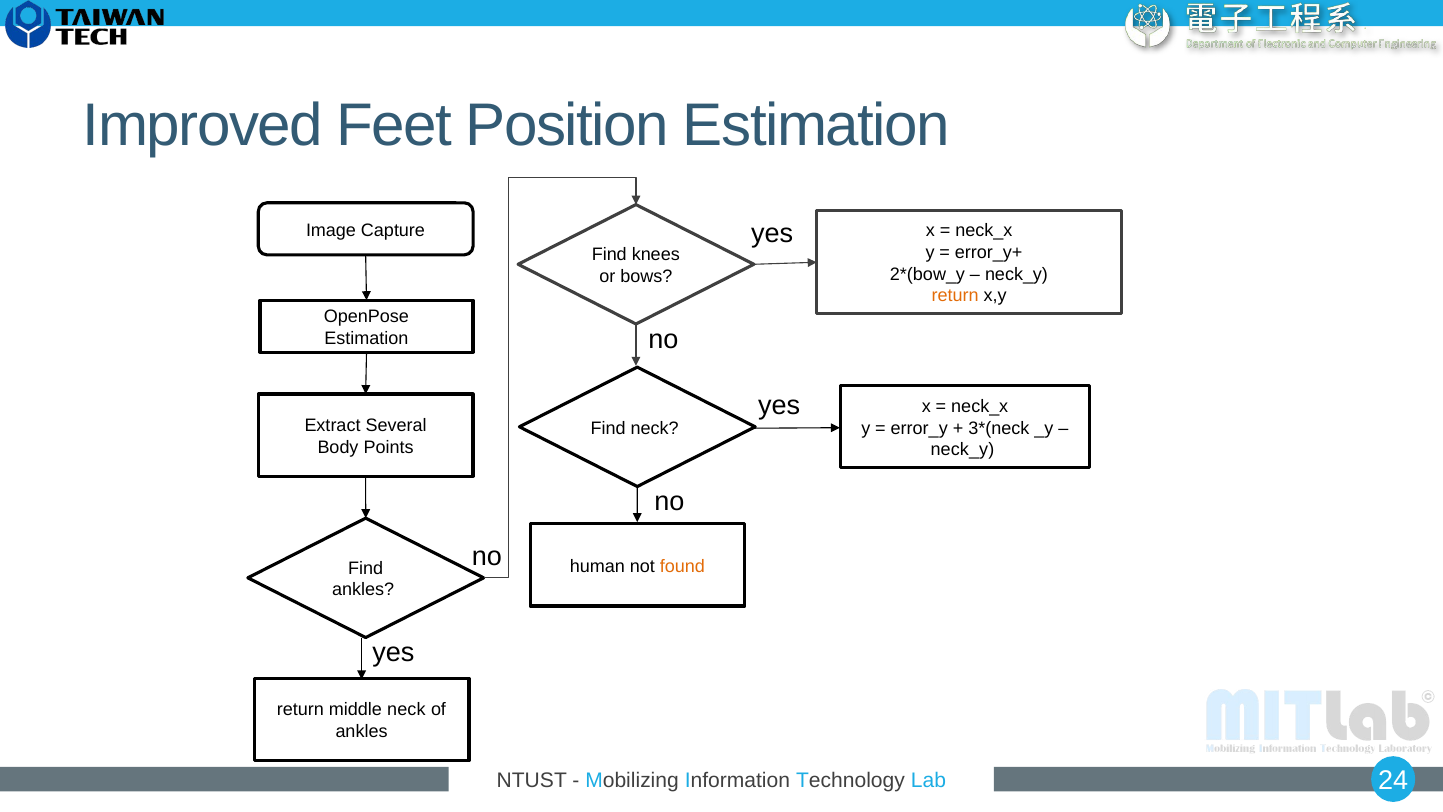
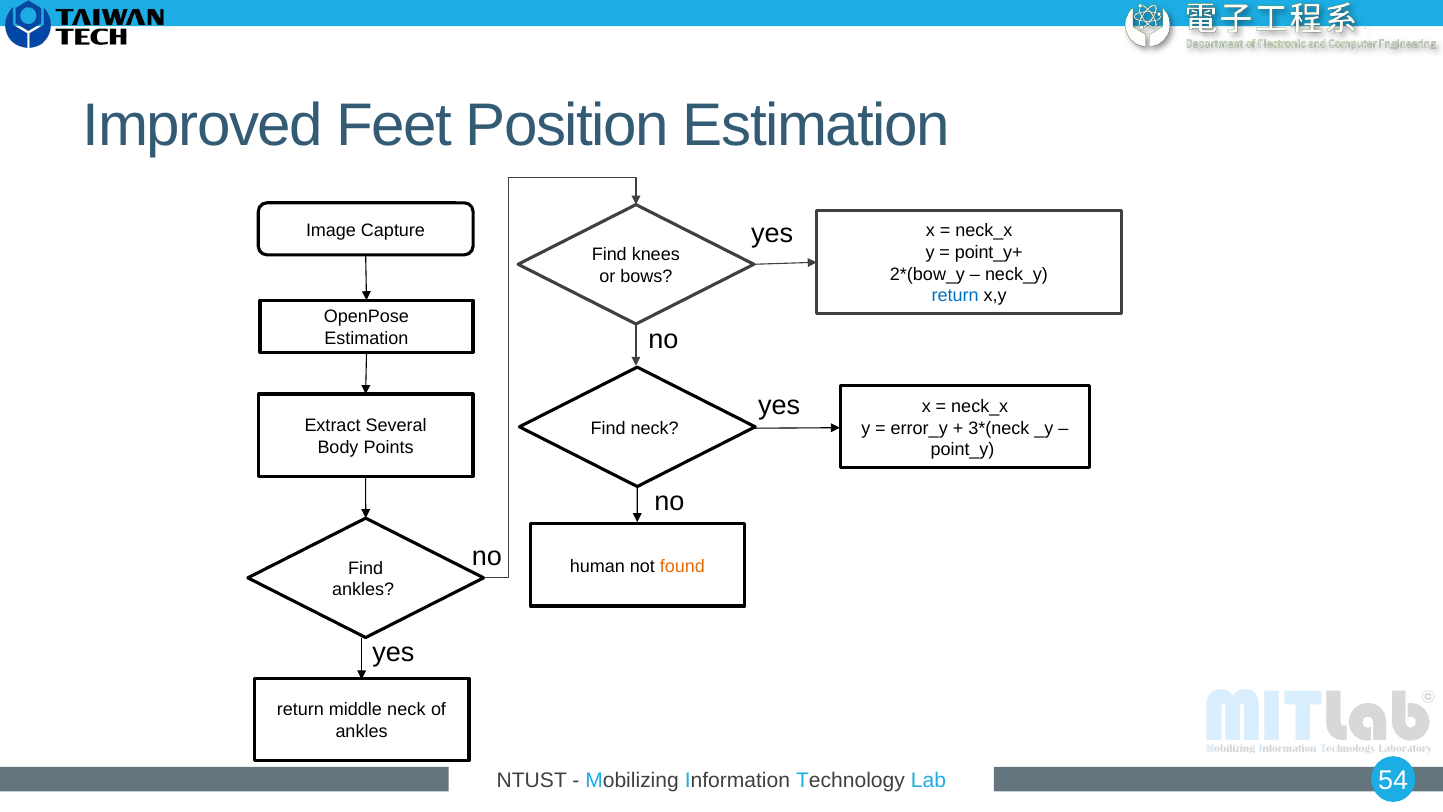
error_y+: error_y+ -> point_y+
return at (955, 296) colour: orange -> blue
neck_y at (962, 450): neck_y -> point_y
24: 24 -> 54
